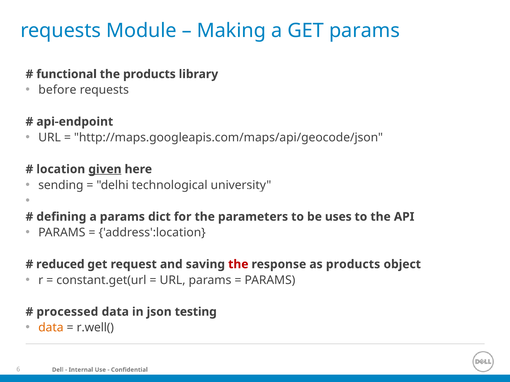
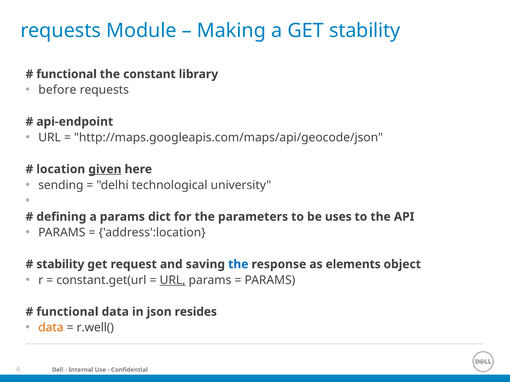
GET params: params -> stability
the products: products -> constant
reduced at (60, 265): reduced -> stability
the at (238, 265) colour: red -> blue
as products: products -> elements
URL at (173, 280) underline: none -> present
processed at (67, 312): processed -> functional
testing: testing -> resides
